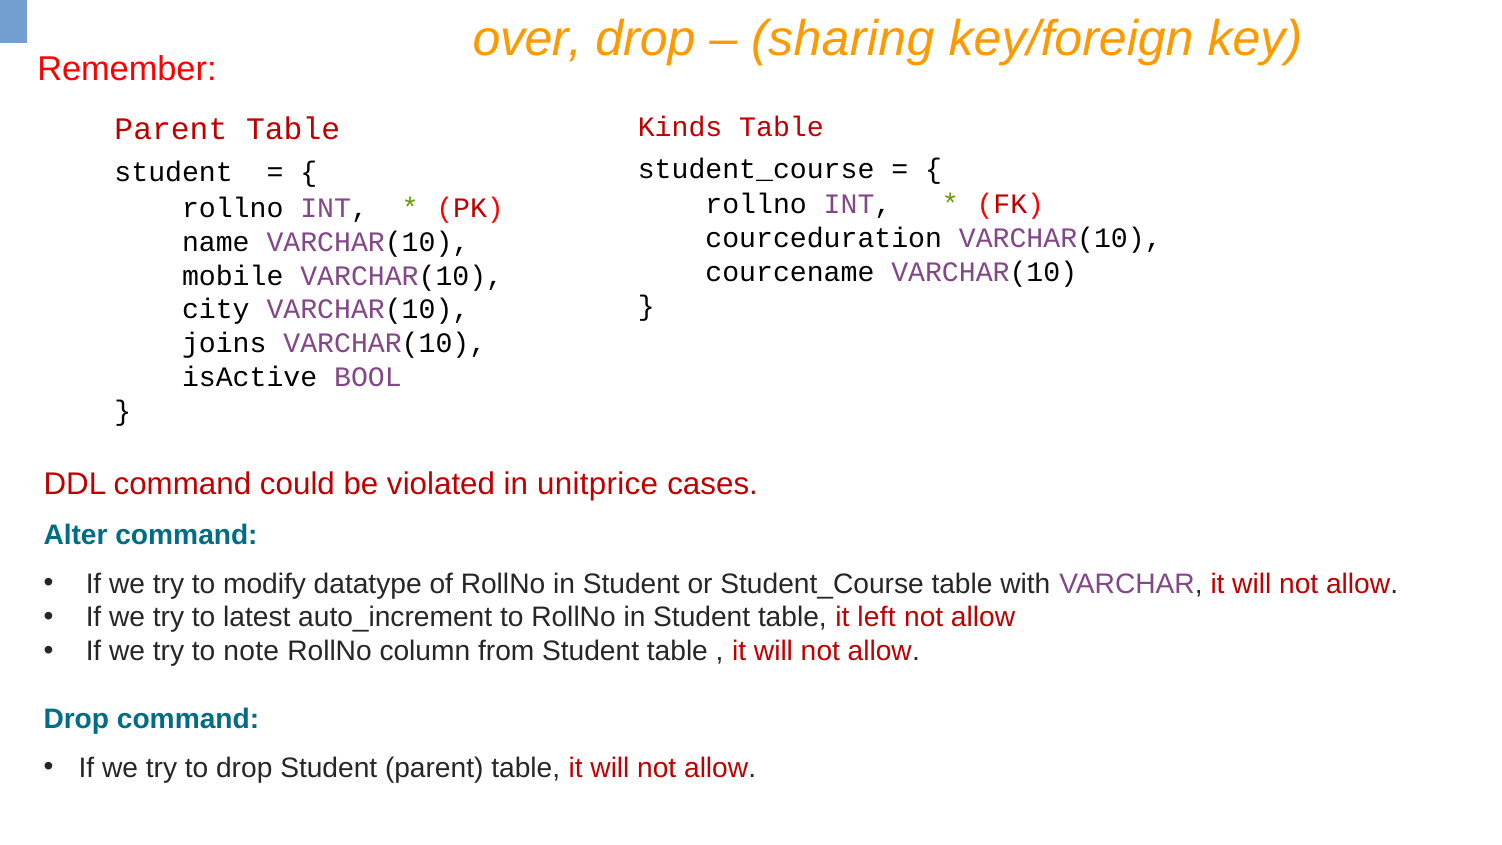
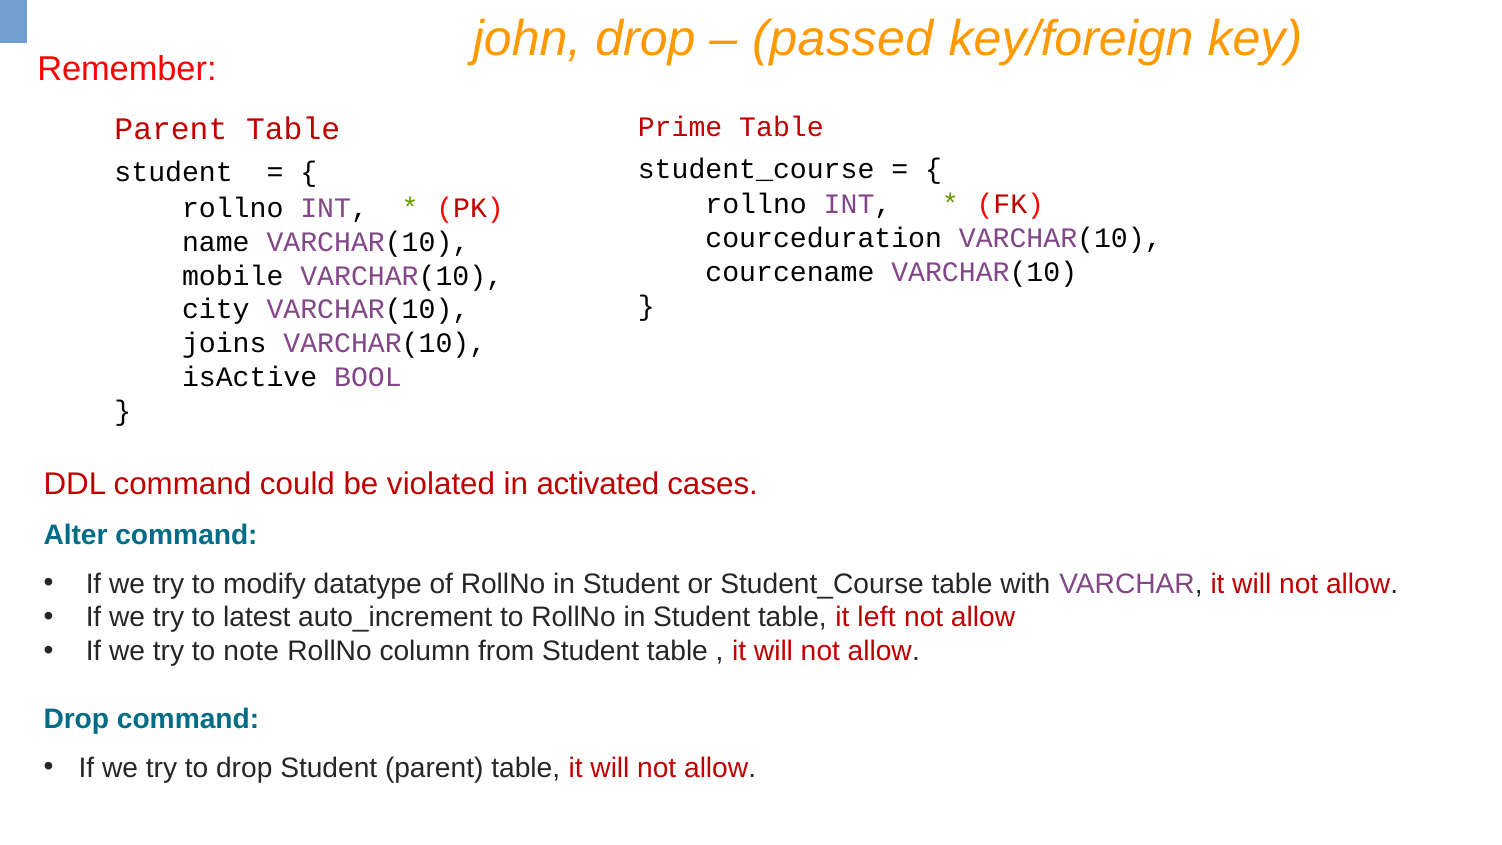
over: over -> john
sharing: sharing -> passed
Kinds: Kinds -> Prime
unitprice: unitprice -> activated
